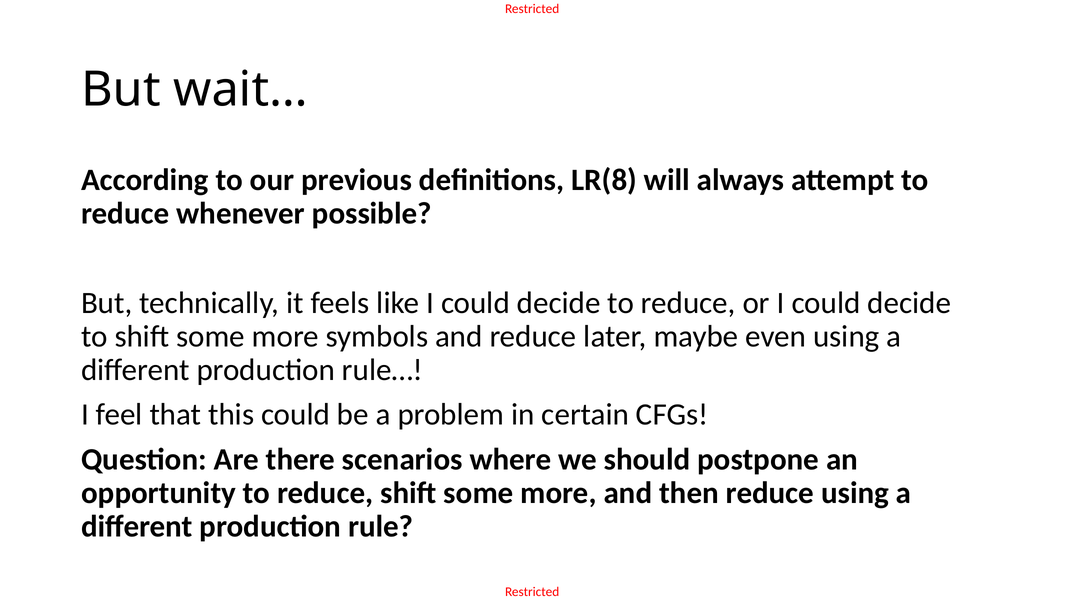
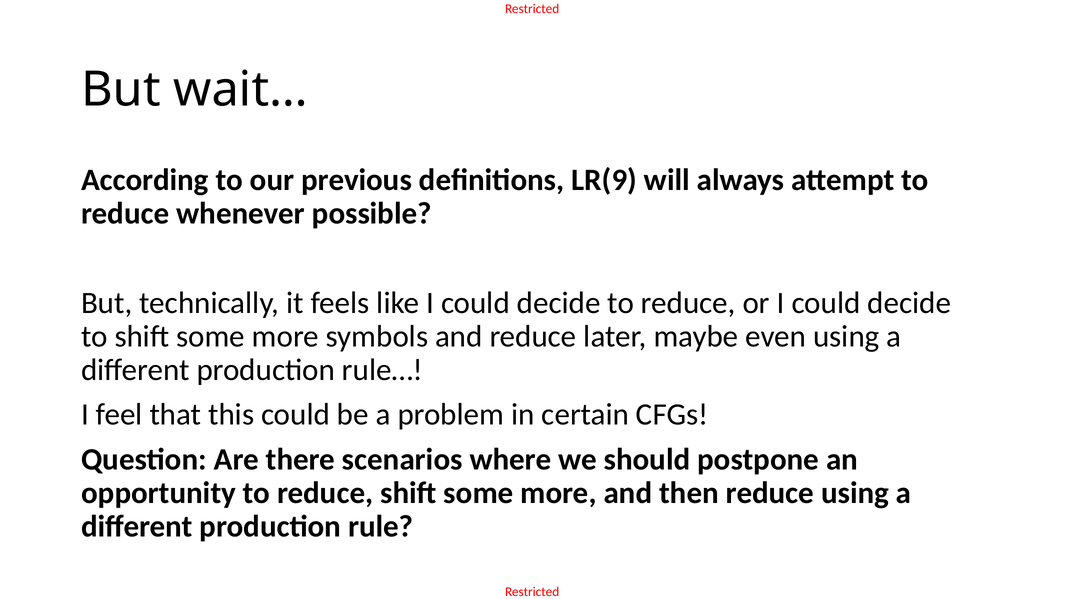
LR(8: LR(8 -> LR(9
